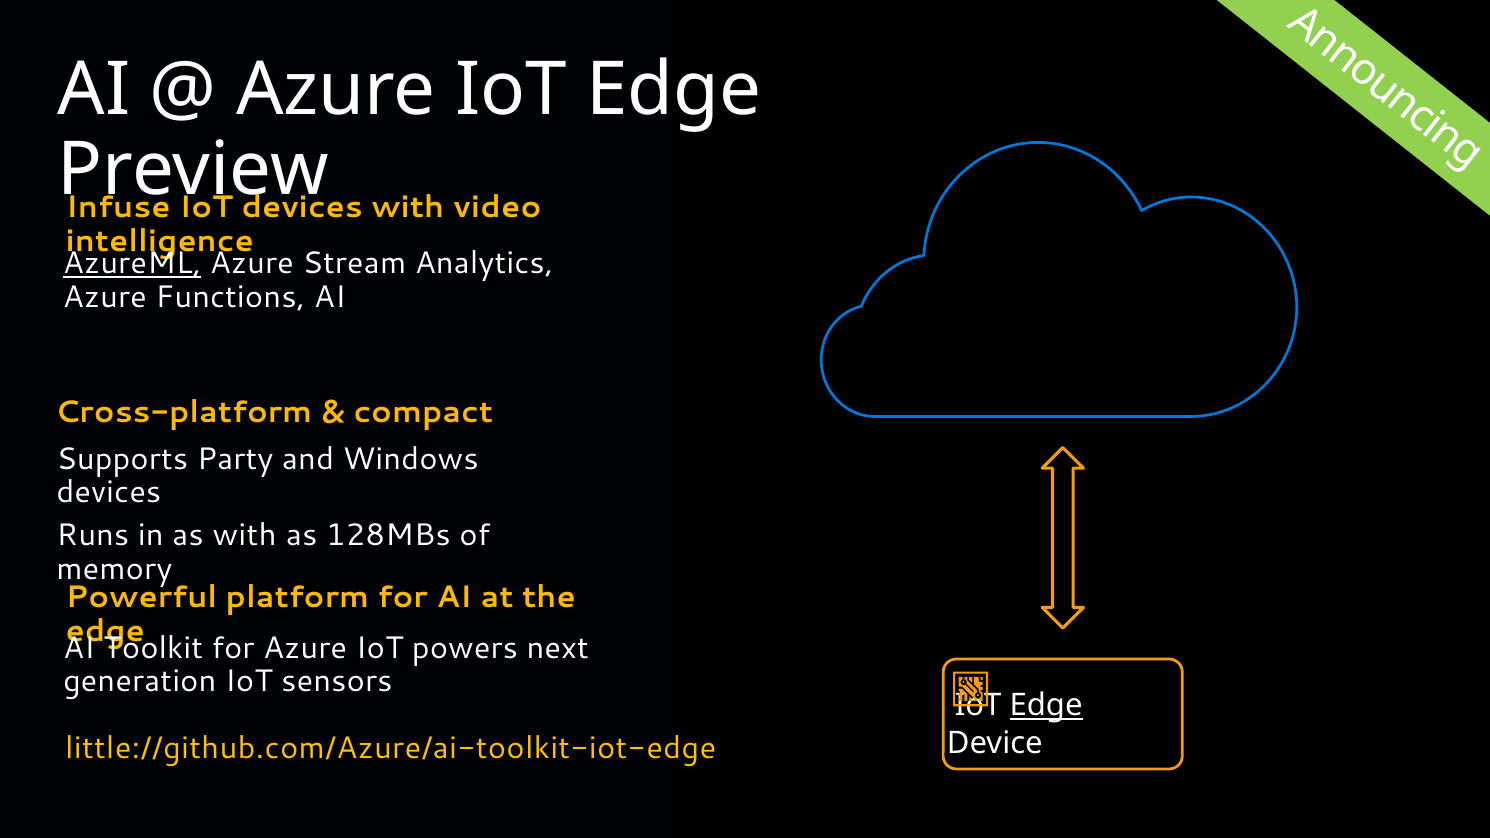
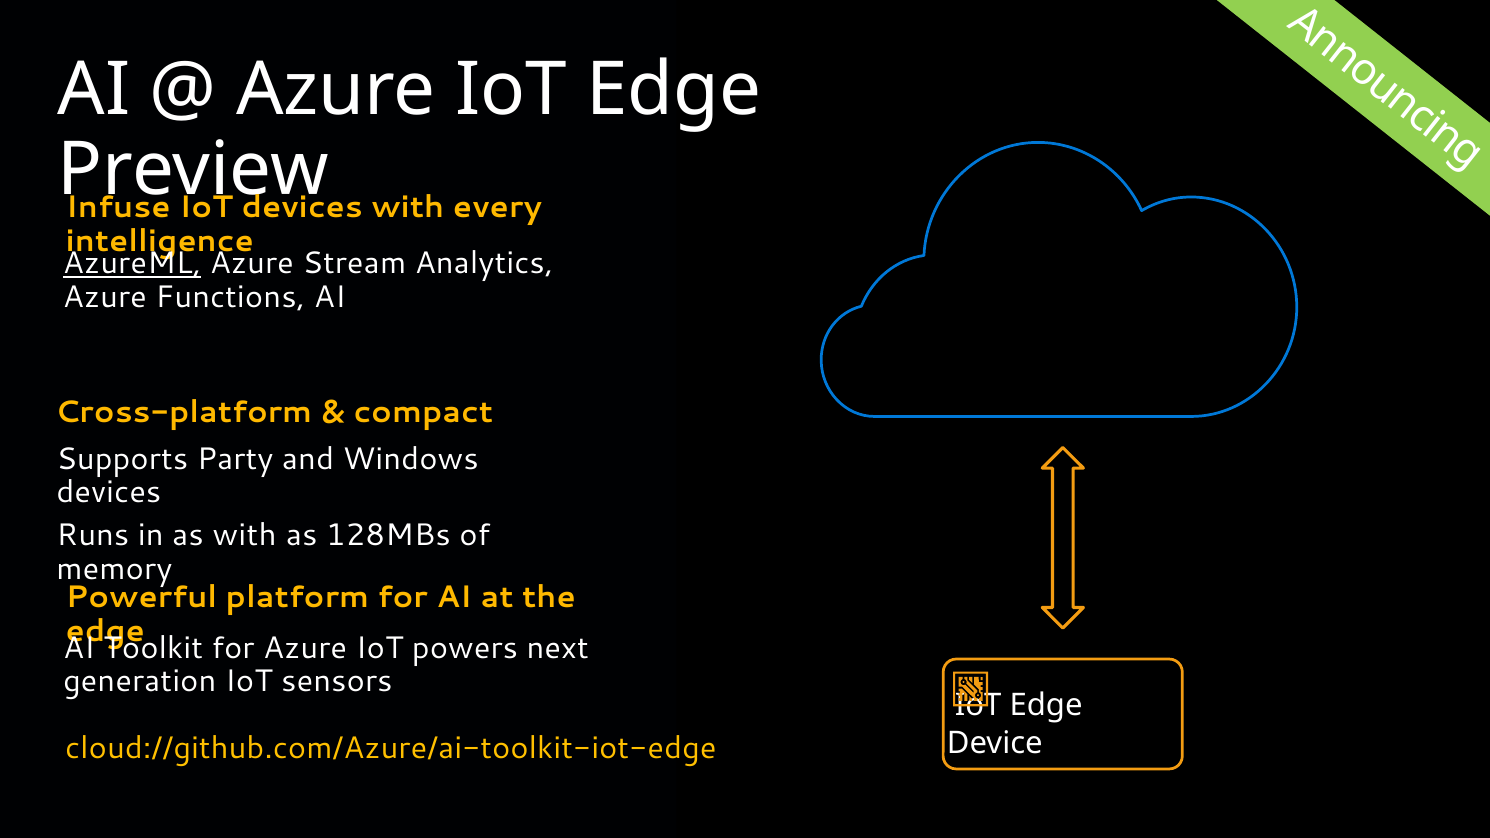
video: video -> every
Edge at (1046, 706) underline: present -> none
little://github.com/Azure/ai-toolkit-iot-edge: little://github.com/Azure/ai-toolkit-iot-edge -> cloud://github.com/Azure/ai-toolkit-iot-edge
